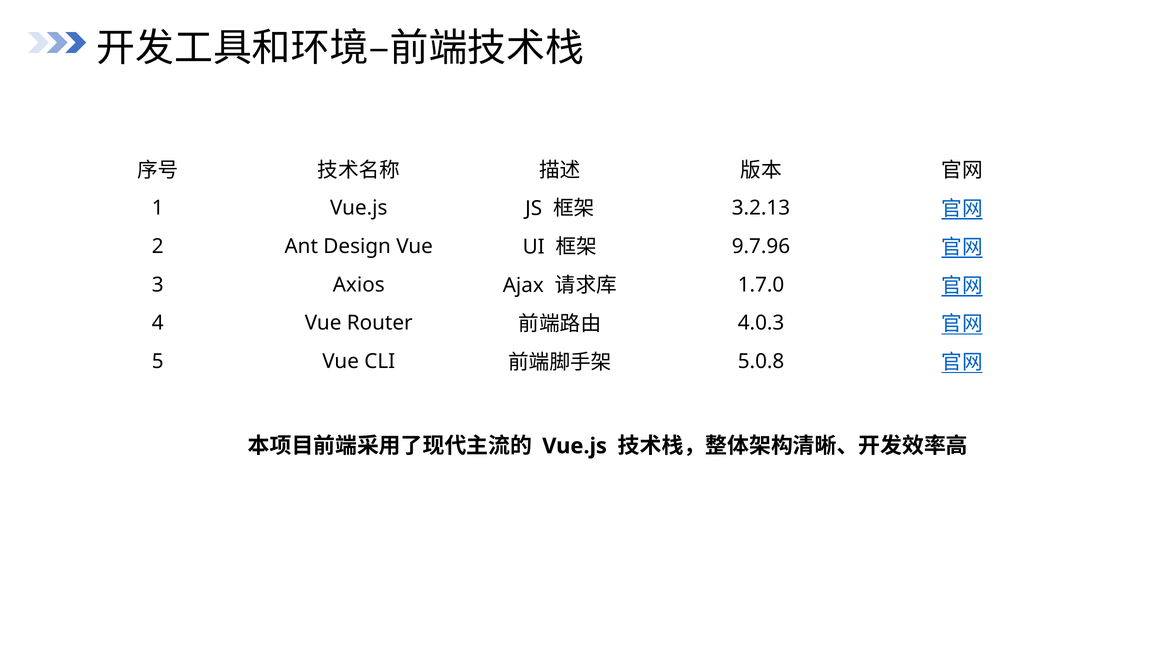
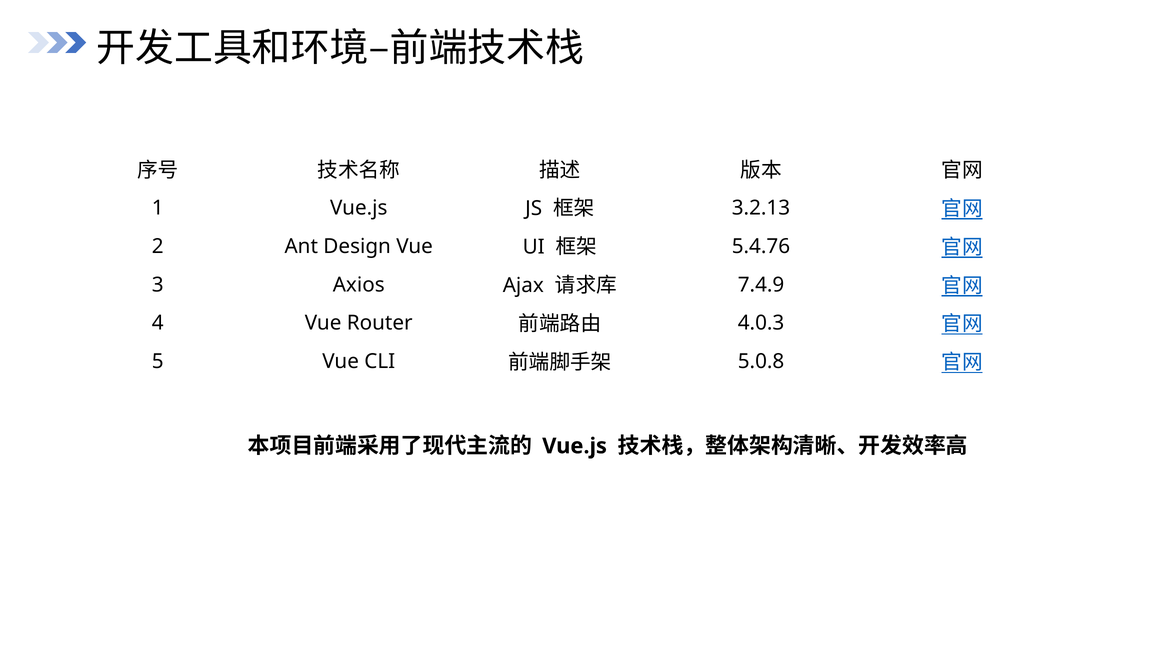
9.7.96: 9.7.96 -> 5.4.76
1.7.0: 1.7.0 -> 7.4.9
